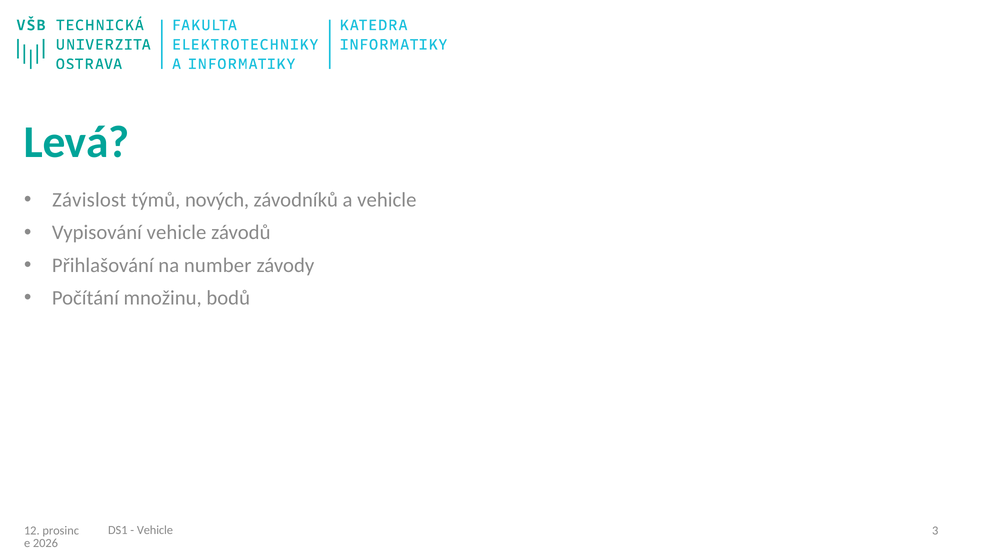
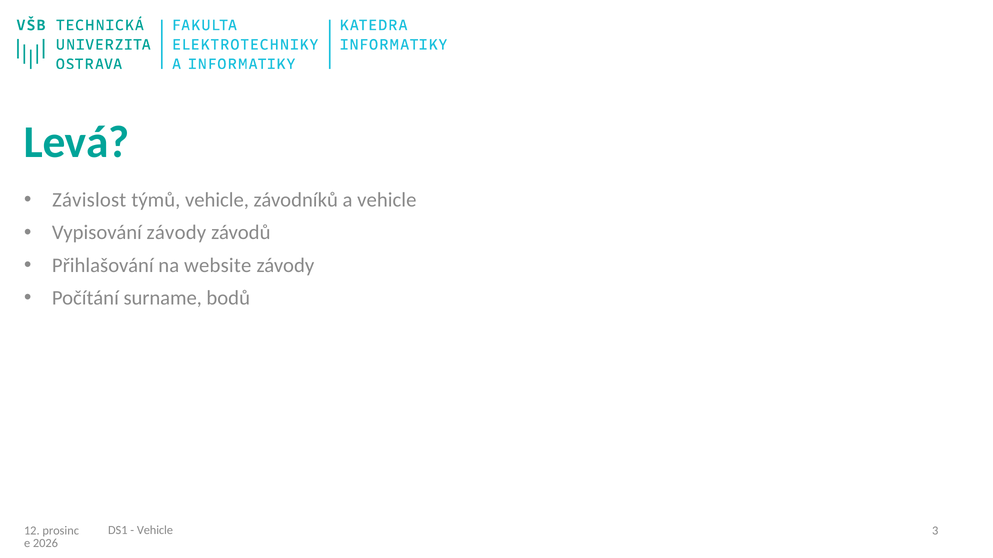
týmů nových: nových -> vehicle
Vypisování vehicle: vehicle -> závody
number: number -> website
množinu: množinu -> surname
